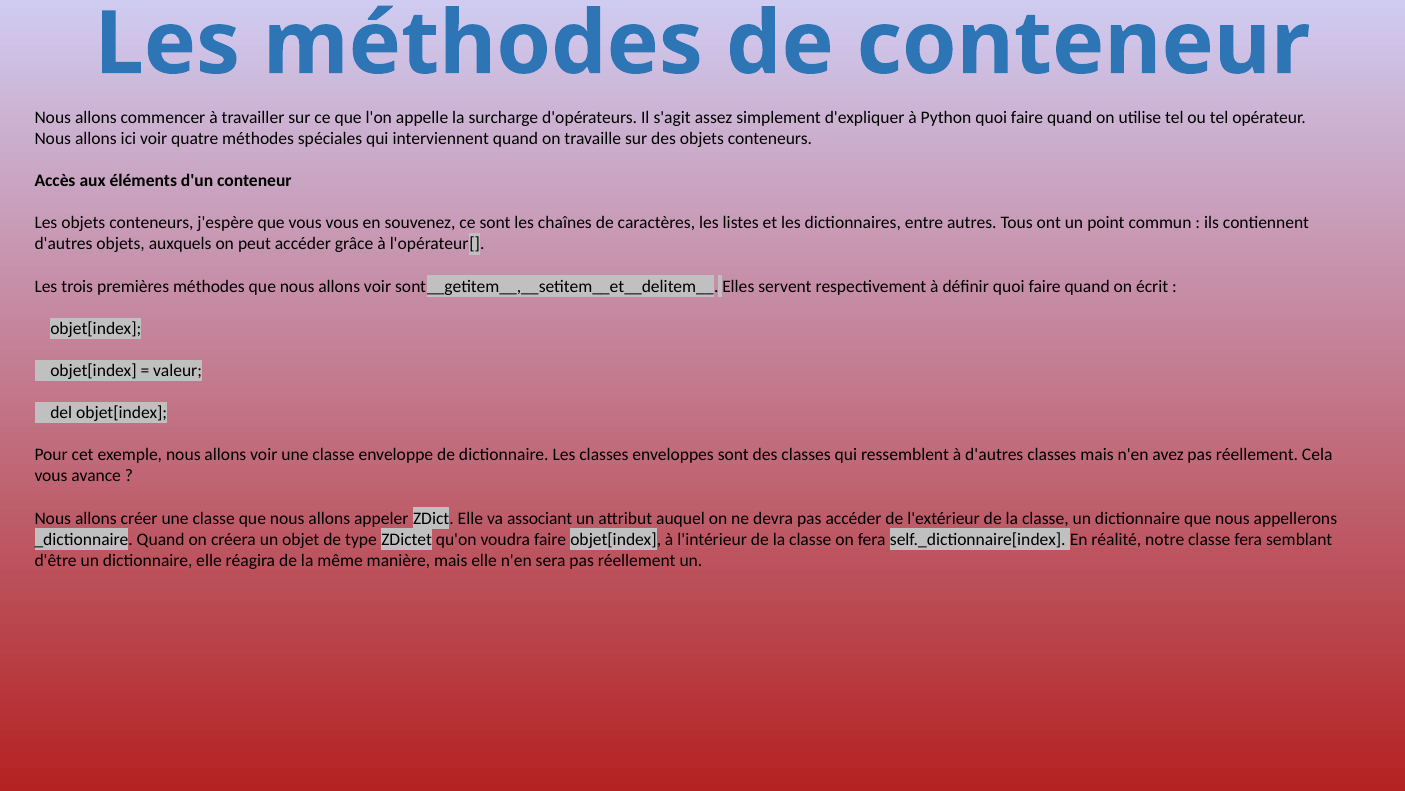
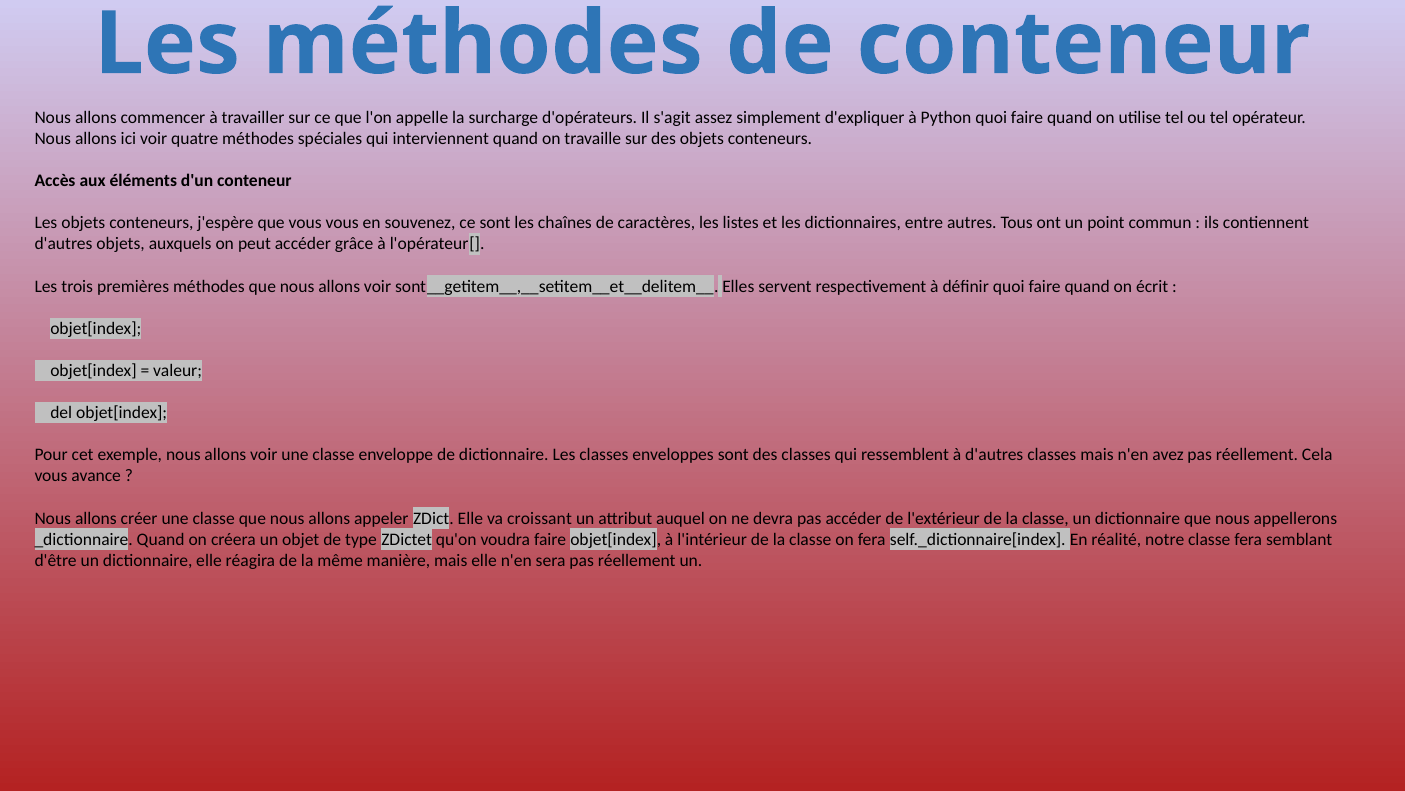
associant: associant -> croissant
